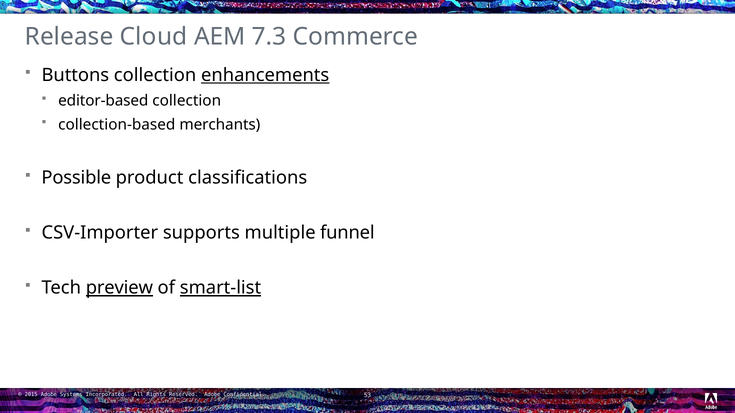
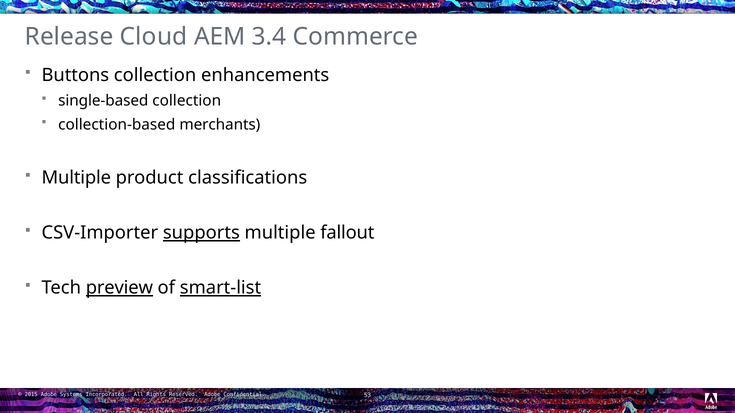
7.3: 7.3 -> 3.4
enhancements underline: present -> none
editor-based: editor-based -> single-based
Possible at (76, 178): Possible -> Multiple
supports underline: none -> present
funnel: funnel -> fallout
